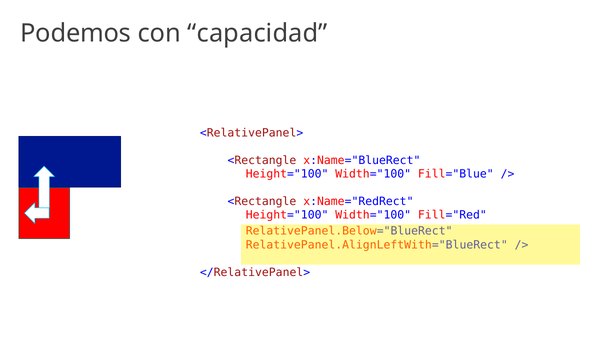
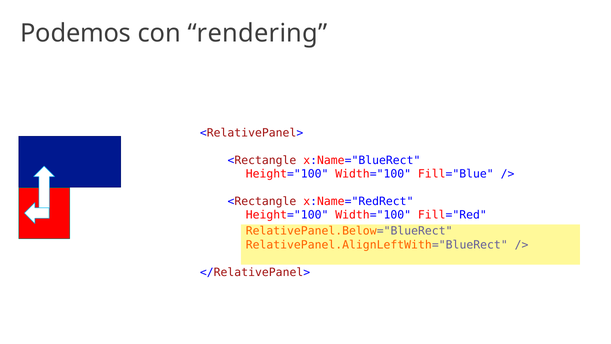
capacidad: capacidad -> rendering
